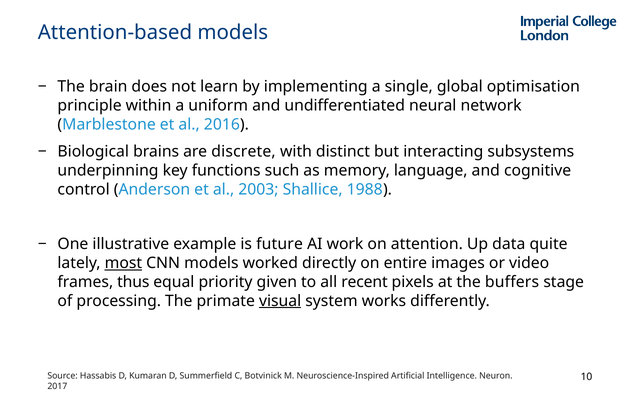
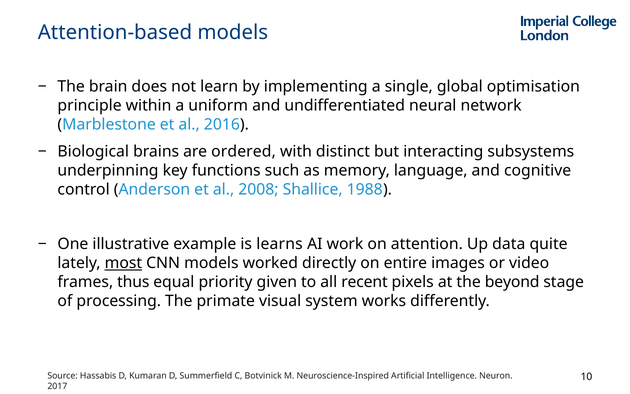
discrete: discrete -> ordered
2003: 2003 -> 2008
future: future -> learns
buffers: buffers -> beyond
visual underline: present -> none
